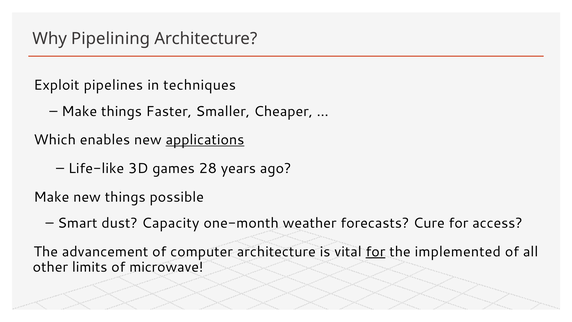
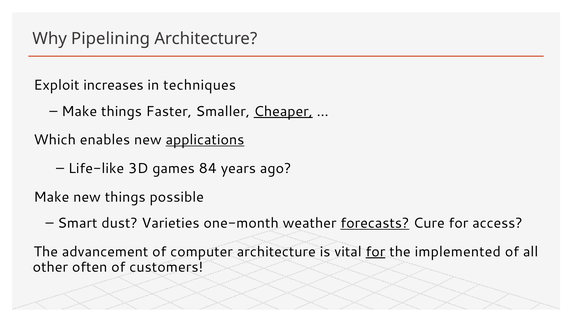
pipelines: pipelines -> increases
Cheaper underline: none -> present
28: 28 -> 84
Capacity: Capacity -> Varieties
forecasts underline: none -> present
limits: limits -> often
microwave: microwave -> customers
